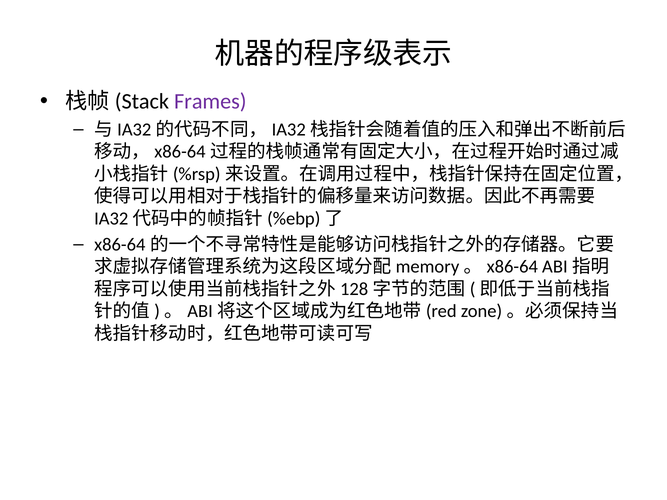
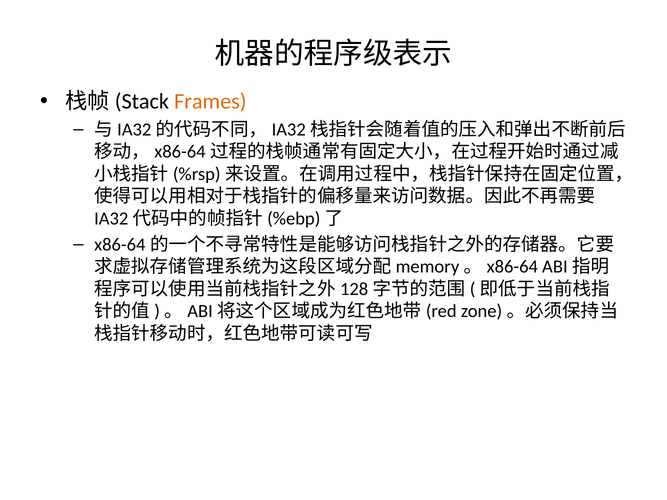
Frames colour: purple -> orange
